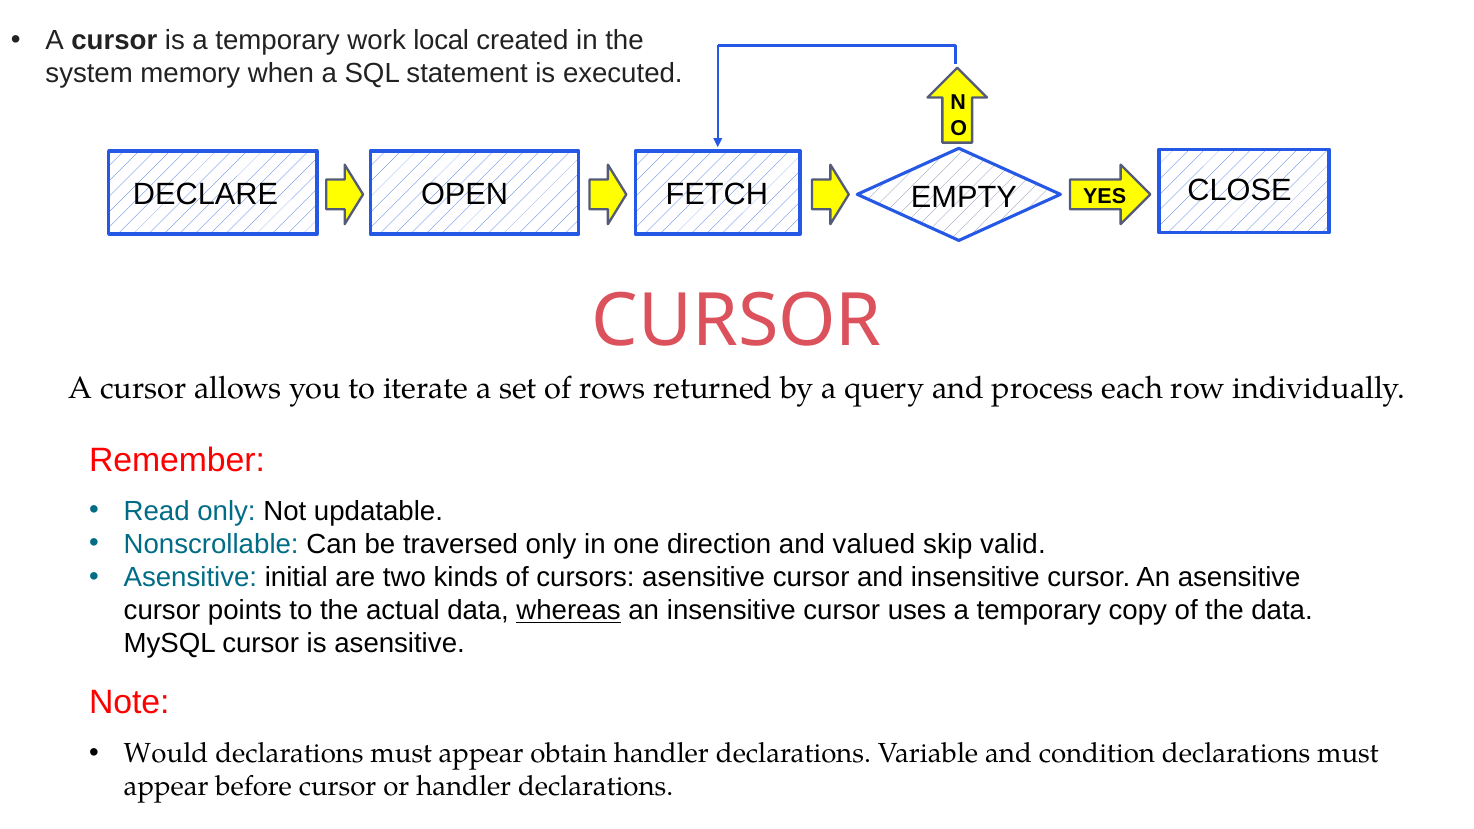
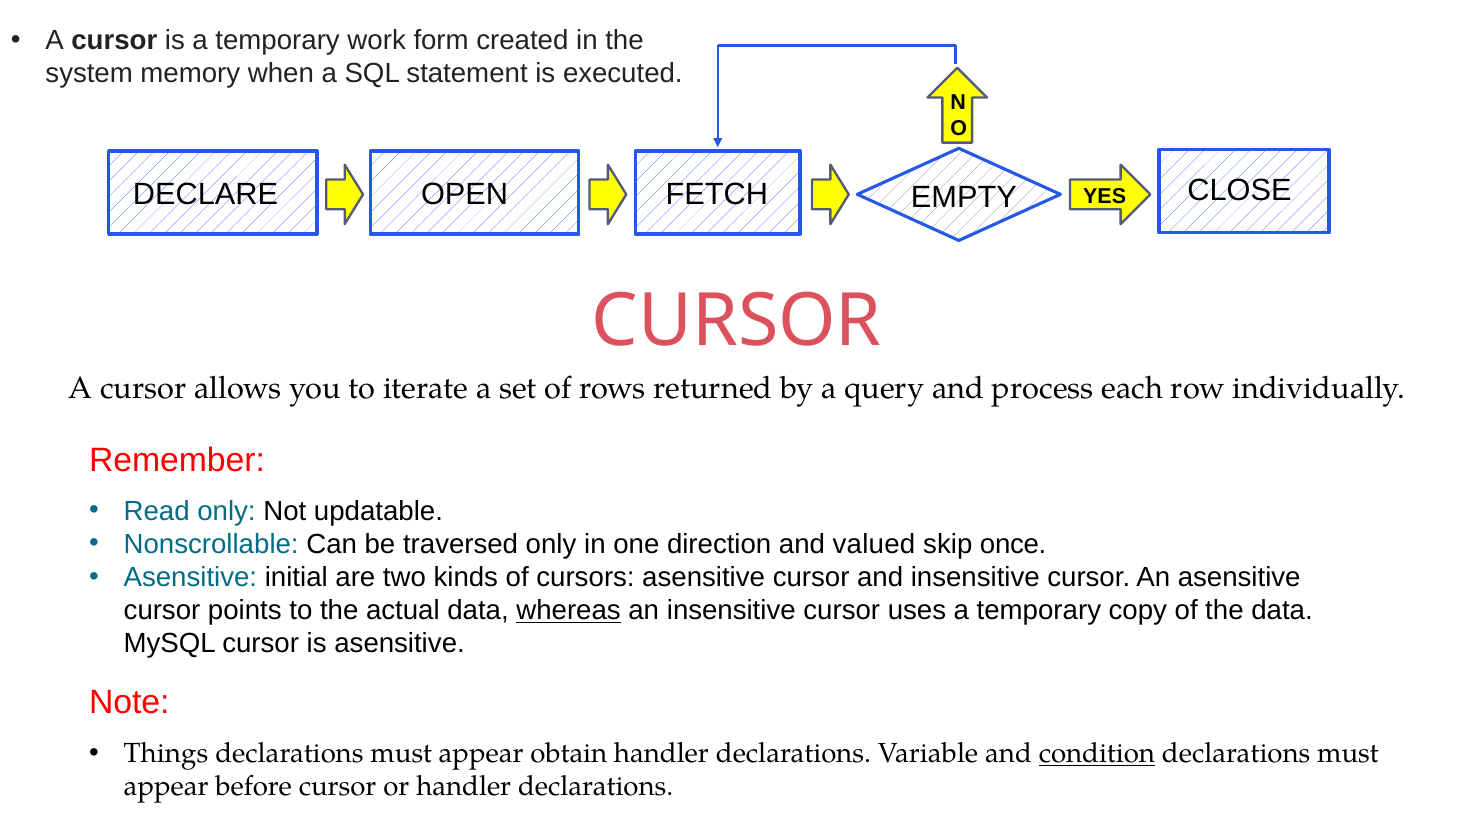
local: local -> form
valid: valid -> once
Would: Would -> Things
condition underline: none -> present
